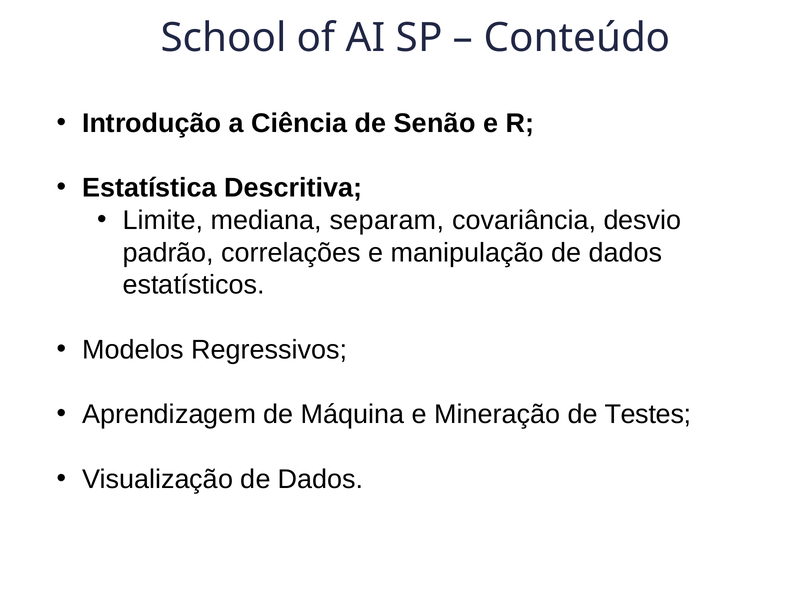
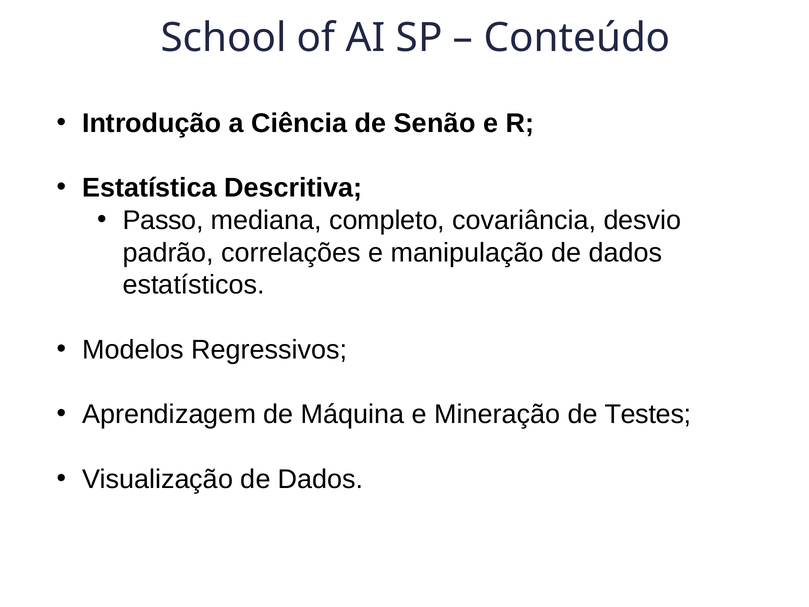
Limite: Limite -> Passo
separam: separam -> completo
